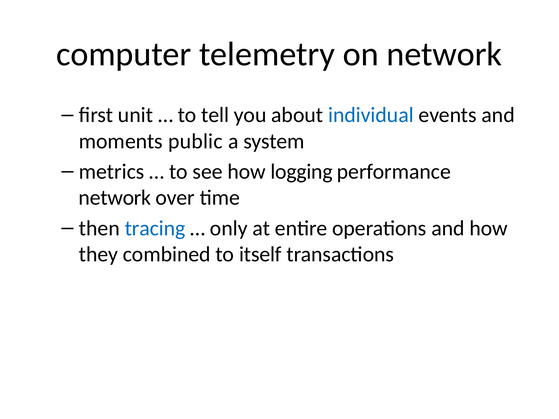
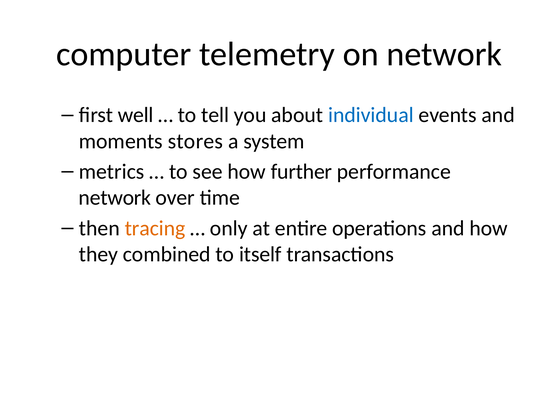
unit: unit -> well
public: public -> stores
logging: logging -> further
tracing colour: blue -> orange
